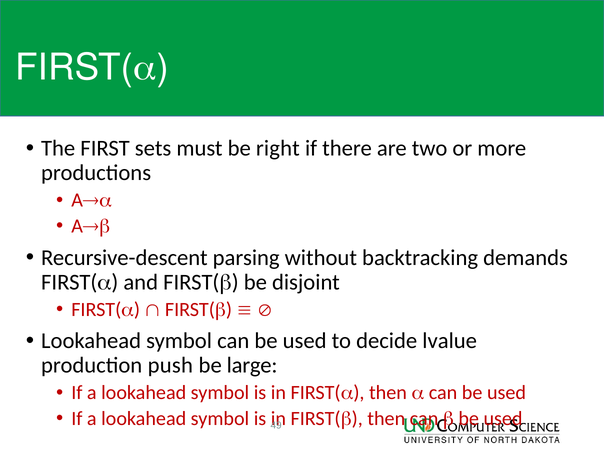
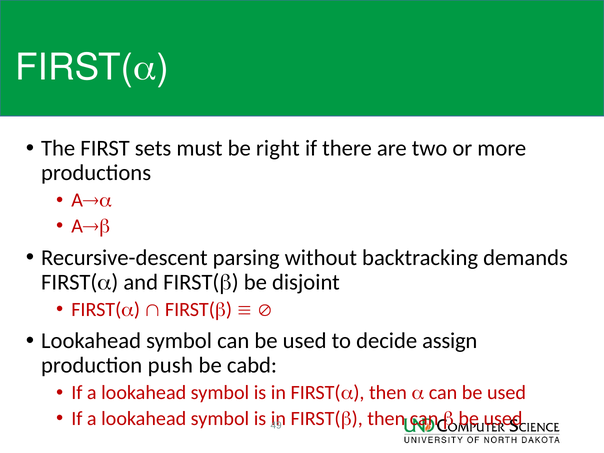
lvalue: lvalue -> assign
large: large -> cabd
